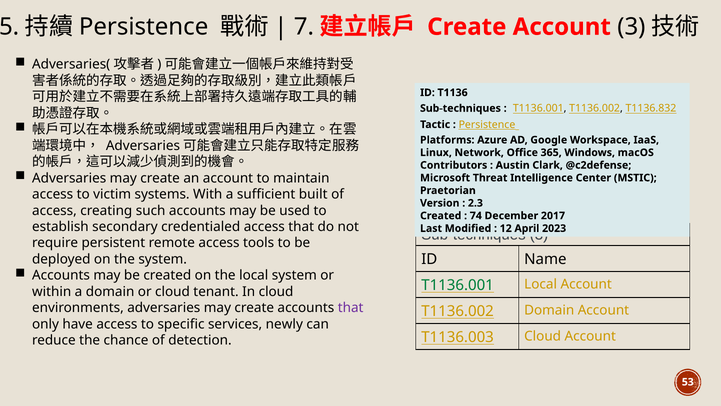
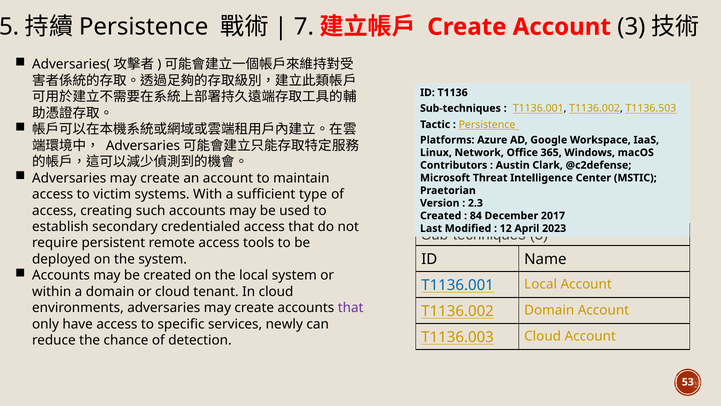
T1136.832: T1136.832 -> T1136.503
built: built -> type
74: 74 -> 84
T1136.001 at (458, 285) colour: green -> blue
